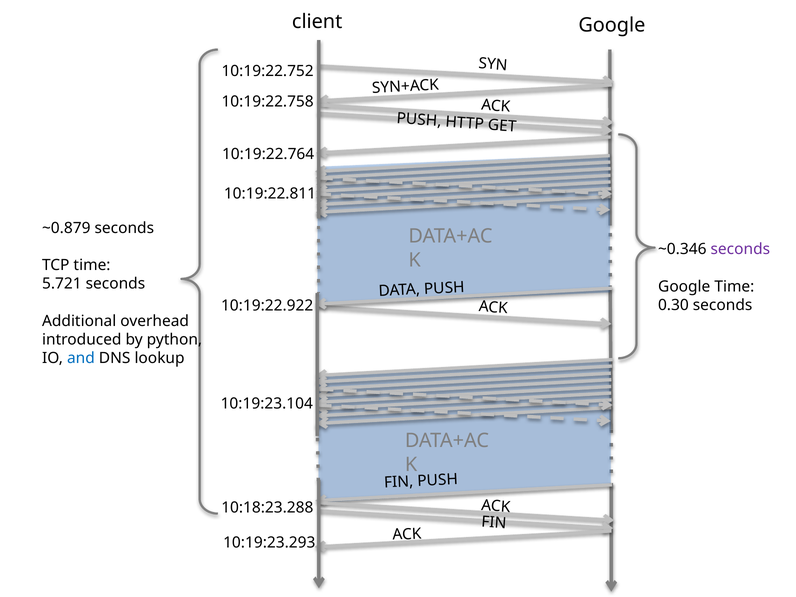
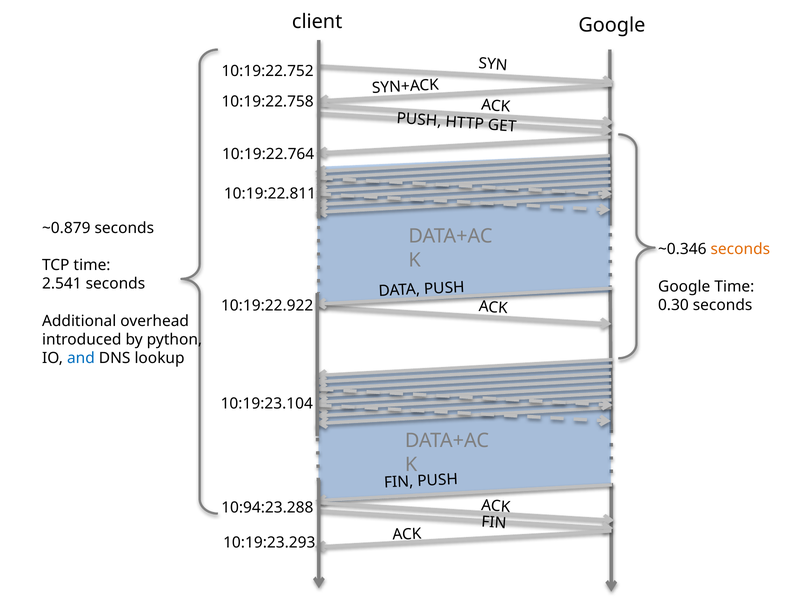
seconds at (740, 249) colour: purple -> orange
5.721: 5.721 -> 2.541
10:18:23.288: 10:18:23.288 -> 10:94:23.288
